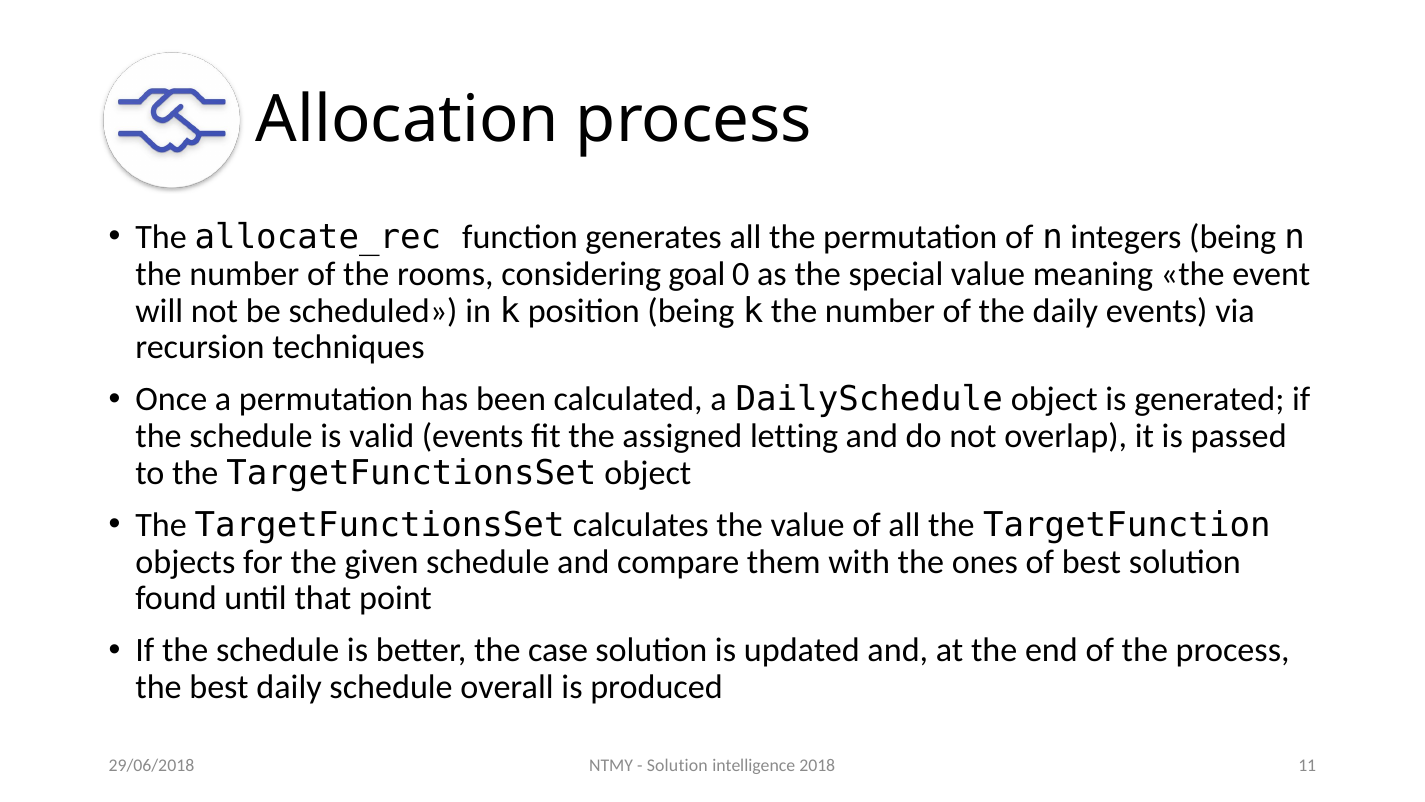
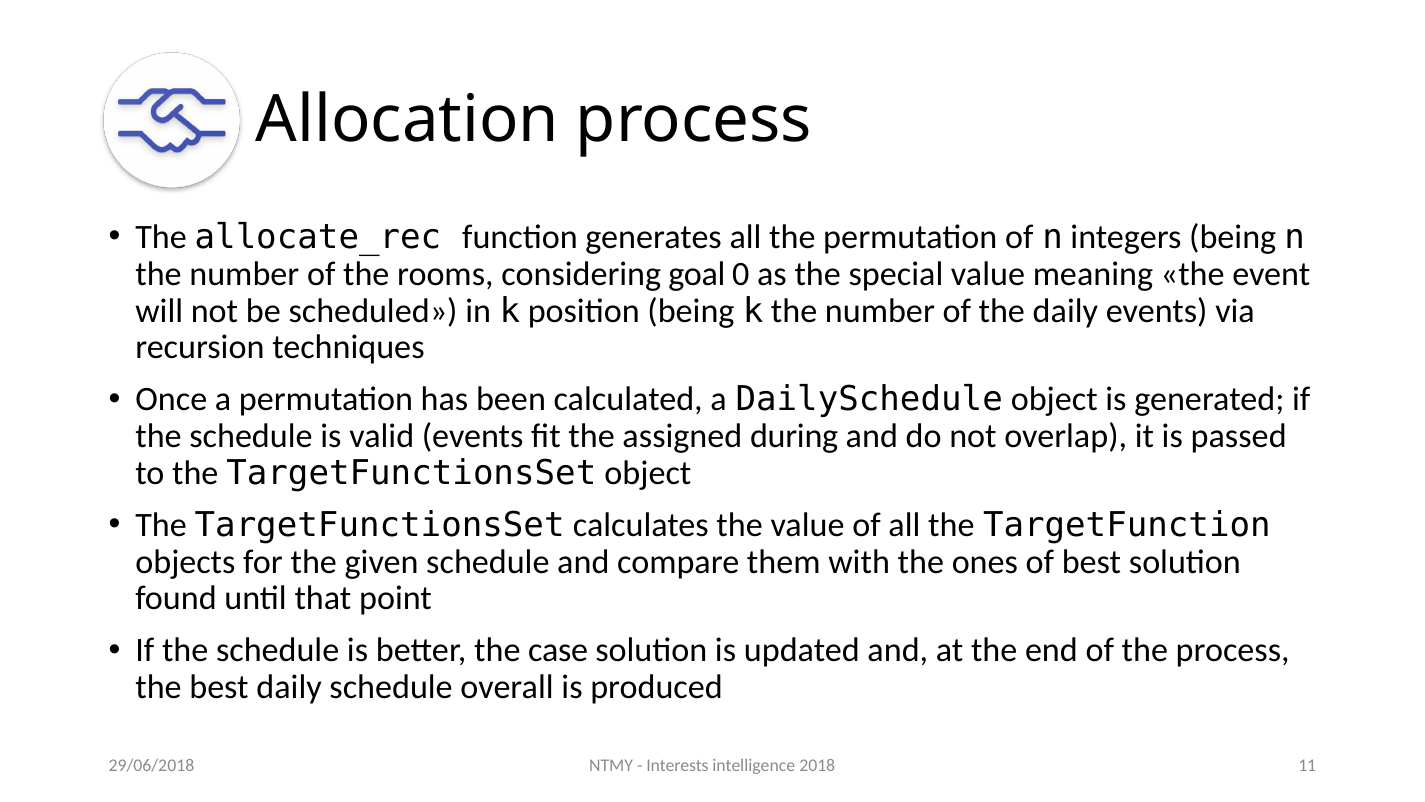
letting: letting -> during
Solution at (677, 765): Solution -> Interests
